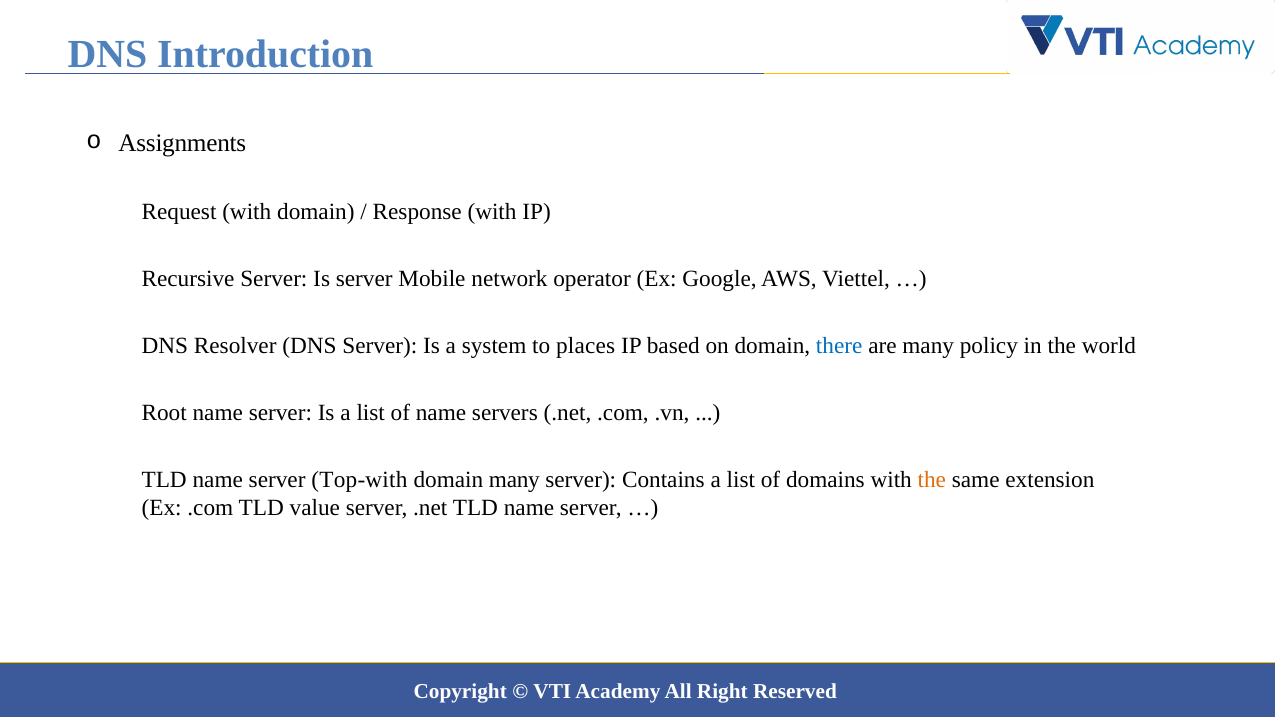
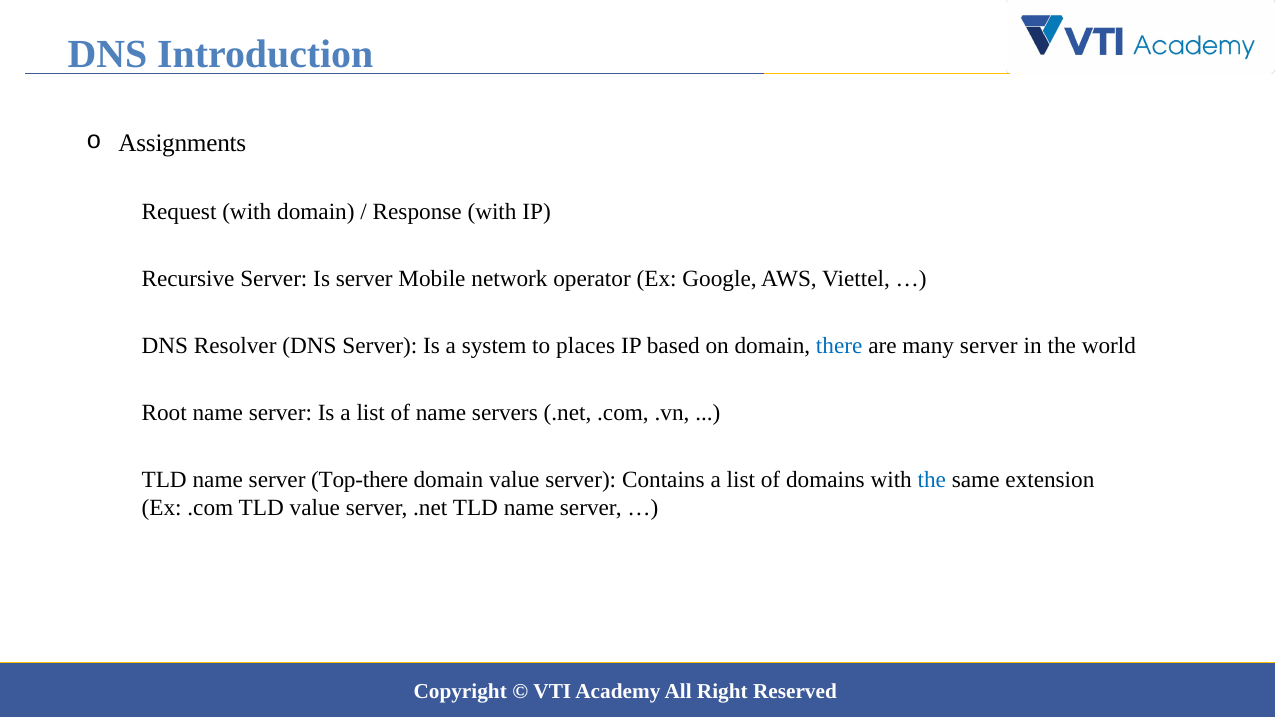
many policy: policy -> server
Top-with: Top-with -> Top-there
domain many: many -> value
the at (932, 480) colour: orange -> blue
